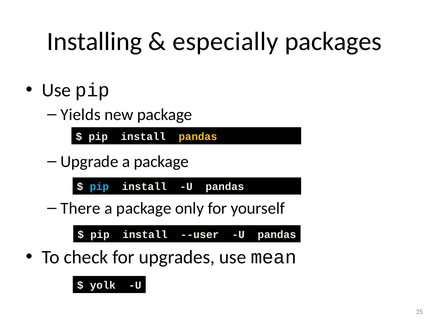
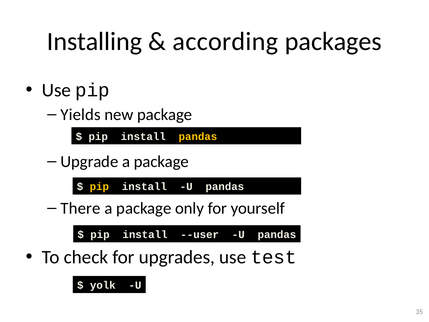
especially: especially -> according
pip at (99, 187) colour: light blue -> yellow
mean: mean -> test
